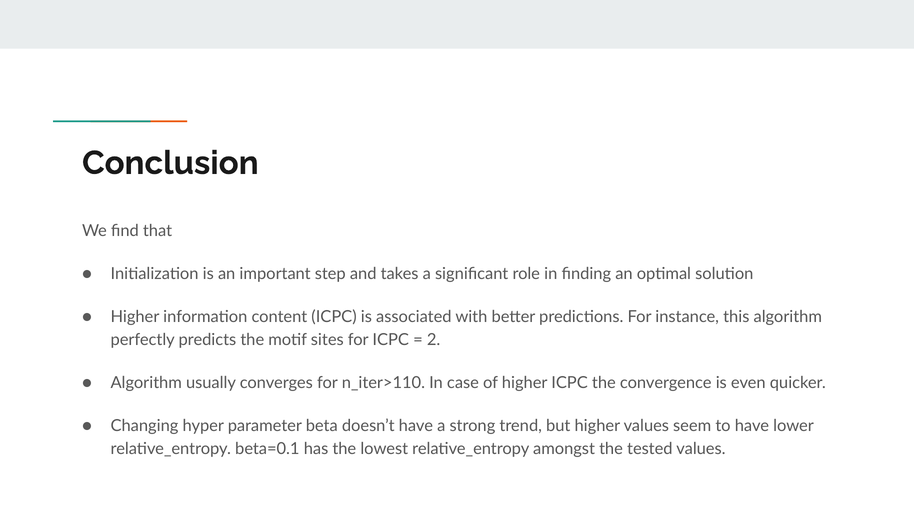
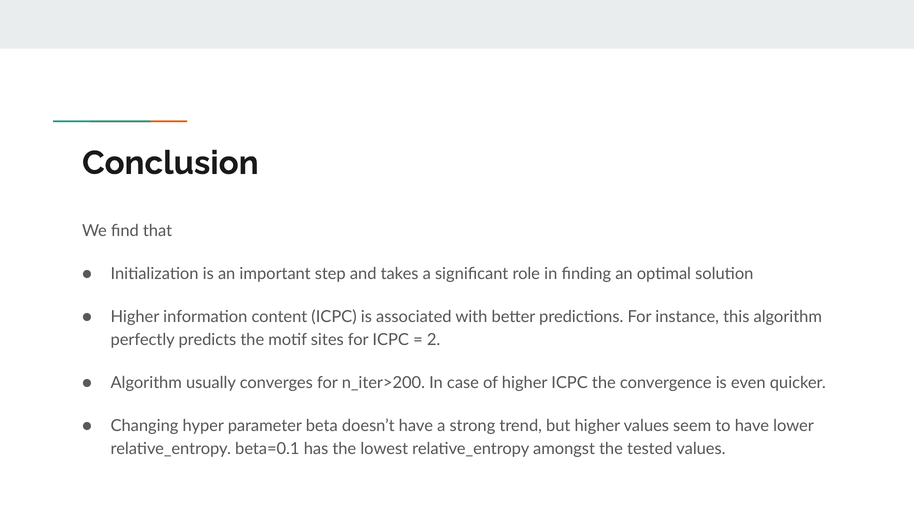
n_iter>110: n_iter>110 -> n_iter>200
